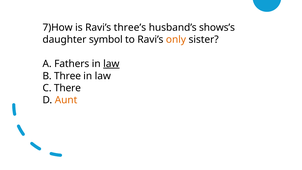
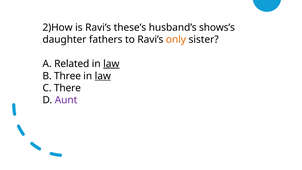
7)How: 7)How -> 2)How
three’s: three’s -> these’s
symbol: symbol -> fathers
Fathers: Fathers -> Related
law at (103, 76) underline: none -> present
Aunt colour: orange -> purple
